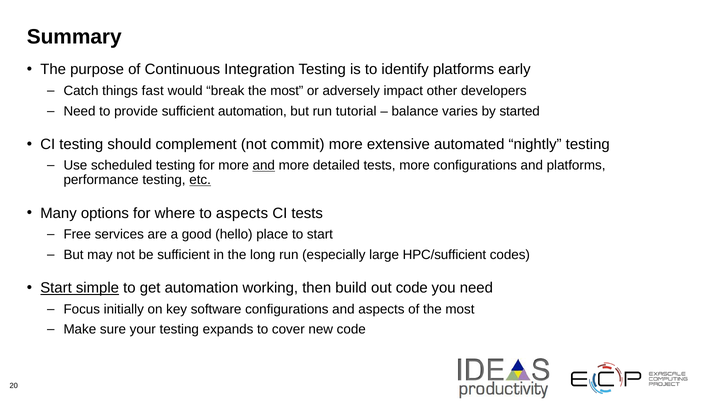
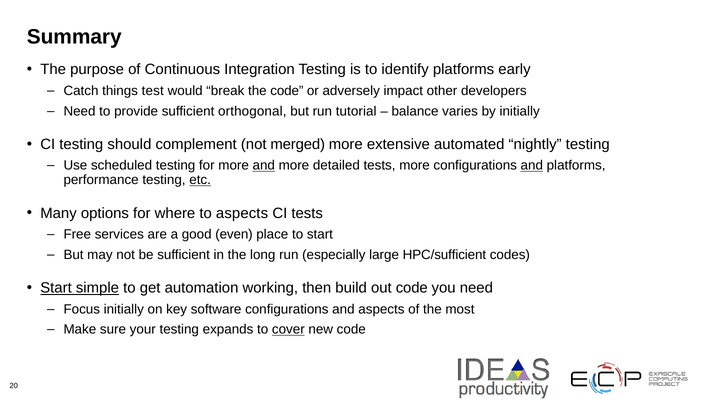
fast: fast -> test
break the most: most -> code
sufficient automation: automation -> orthogonal
by started: started -> initially
commit: commit -> merged
and at (532, 166) underline: none -> present
hello: hello -> even
cover underline: none -> present
